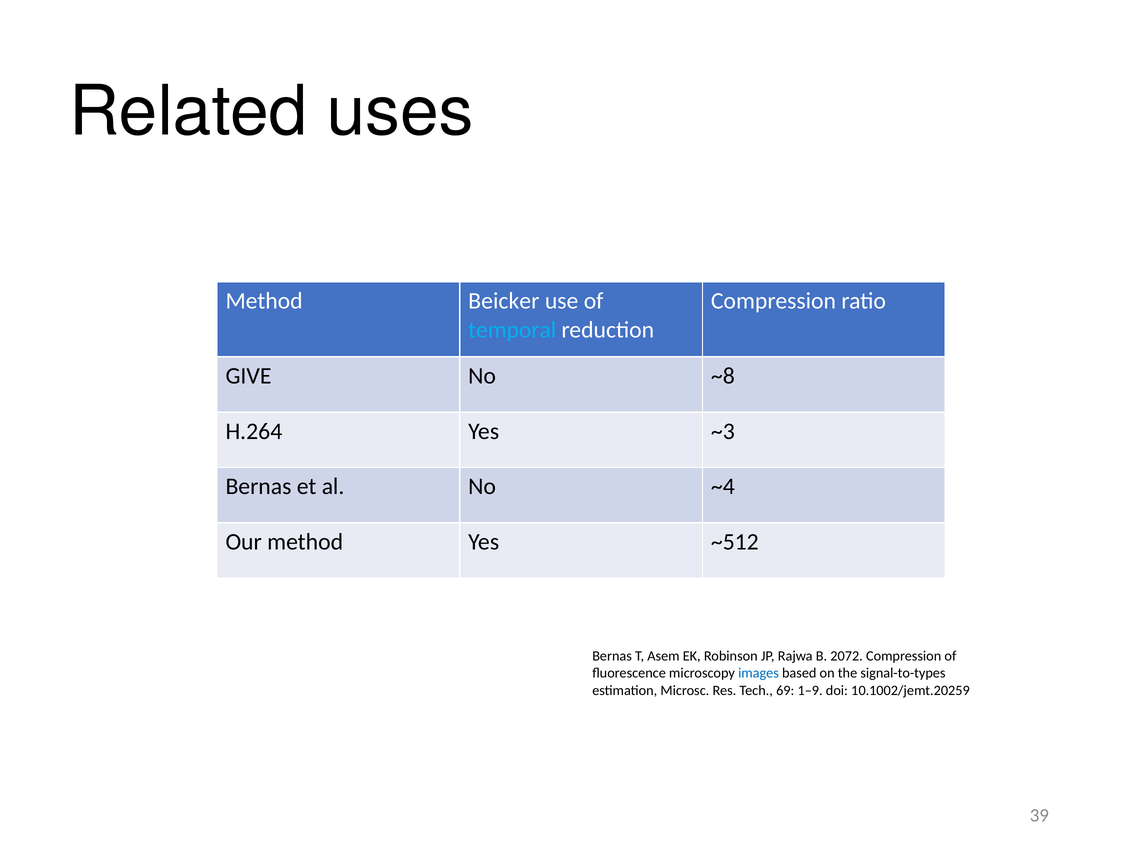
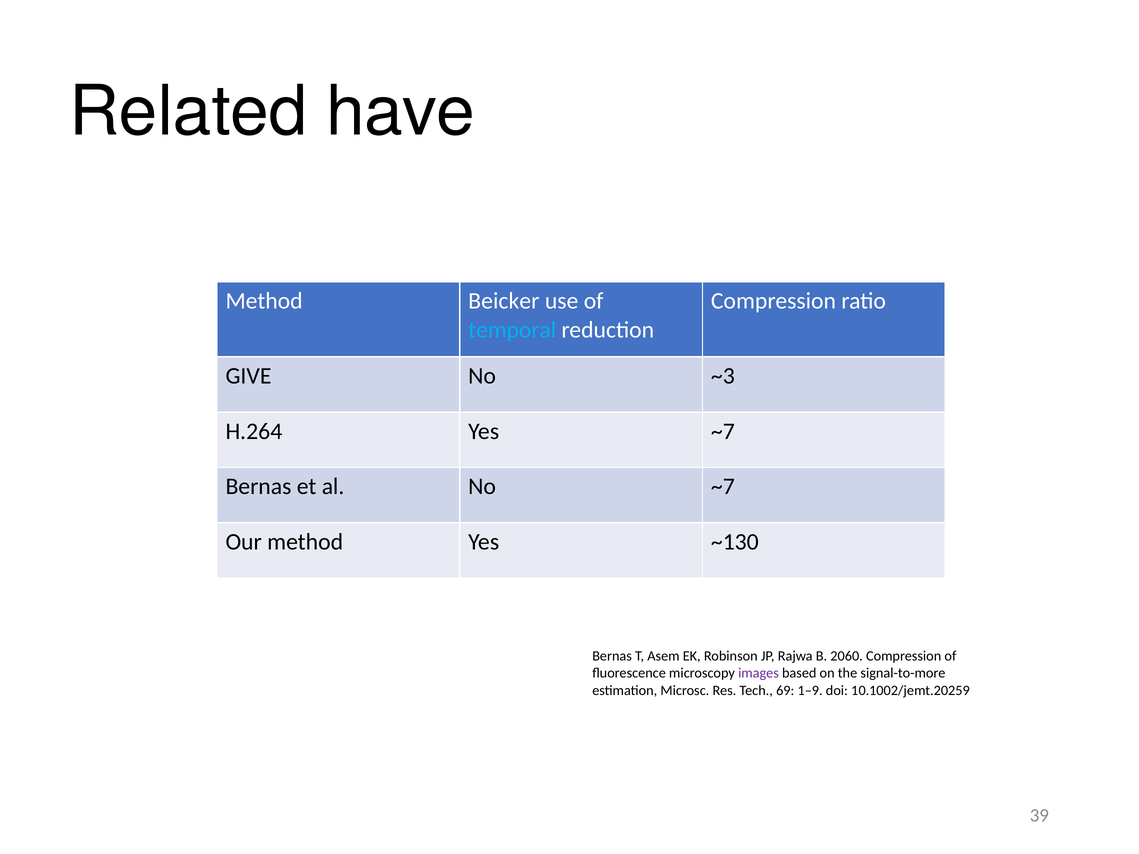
uses: uses -> have
~8: ~8 -> ~3
Yes ~3: ~3 -> ~7
No ~4: ~4 -> ~7
~512: ~512 -> ~130
2072: 2072 -> 2060
images colour: blue -> purple
signal-to-types: signal-to-types -> signal-to-more
